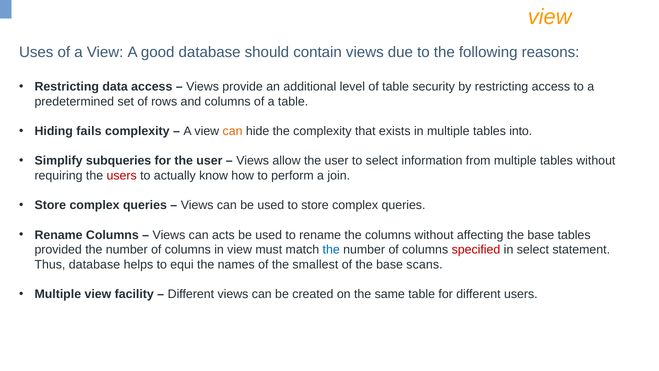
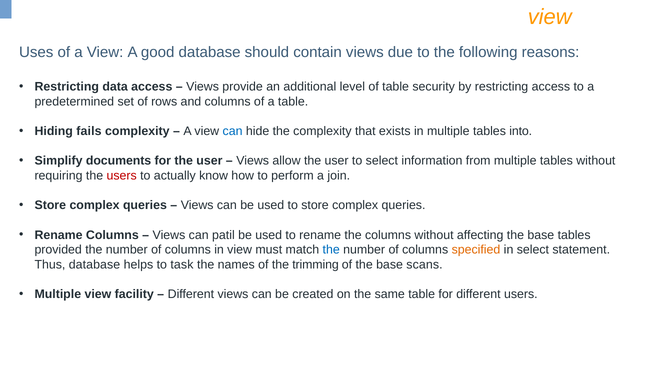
can at (233, 131) colour: orange -> blue
subqueries: subqueries -> documents
acts: acts -> patil
specified colour: red -> orange
equi: equi -> task
smallest: smallest -> trimming
